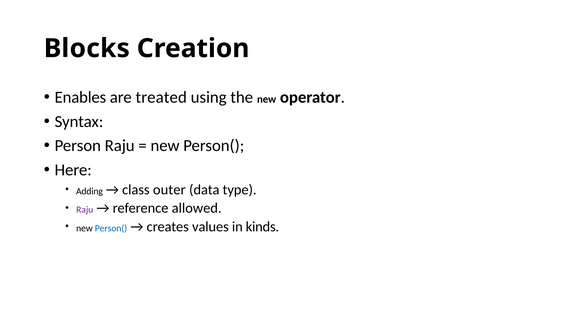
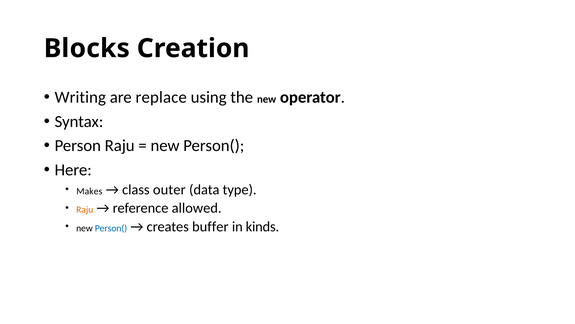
Enables: Enables -> Writing
treated: treated -> replace
Adding: Adding -> Makes
Raju at (85, 209) colour: purple -> orange
values: values -> buffer
